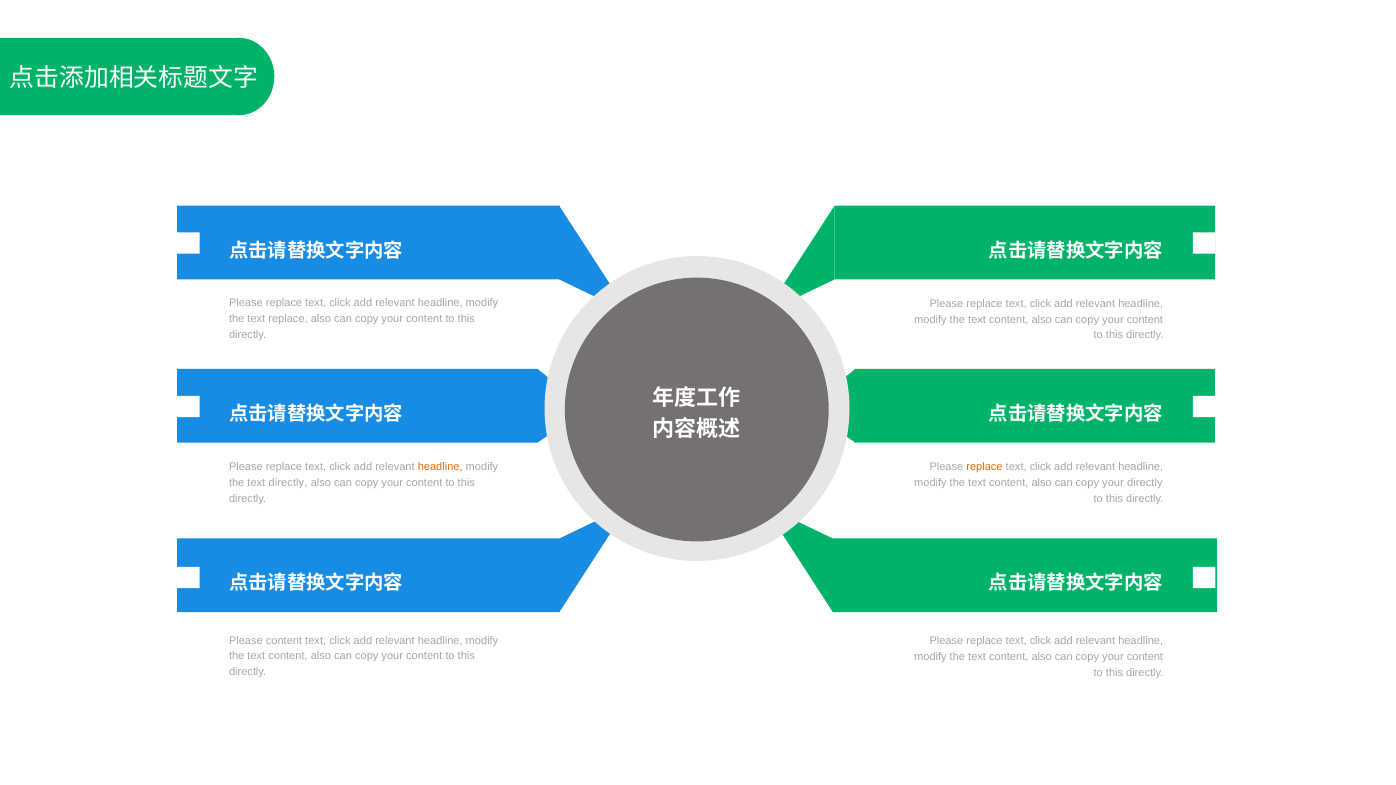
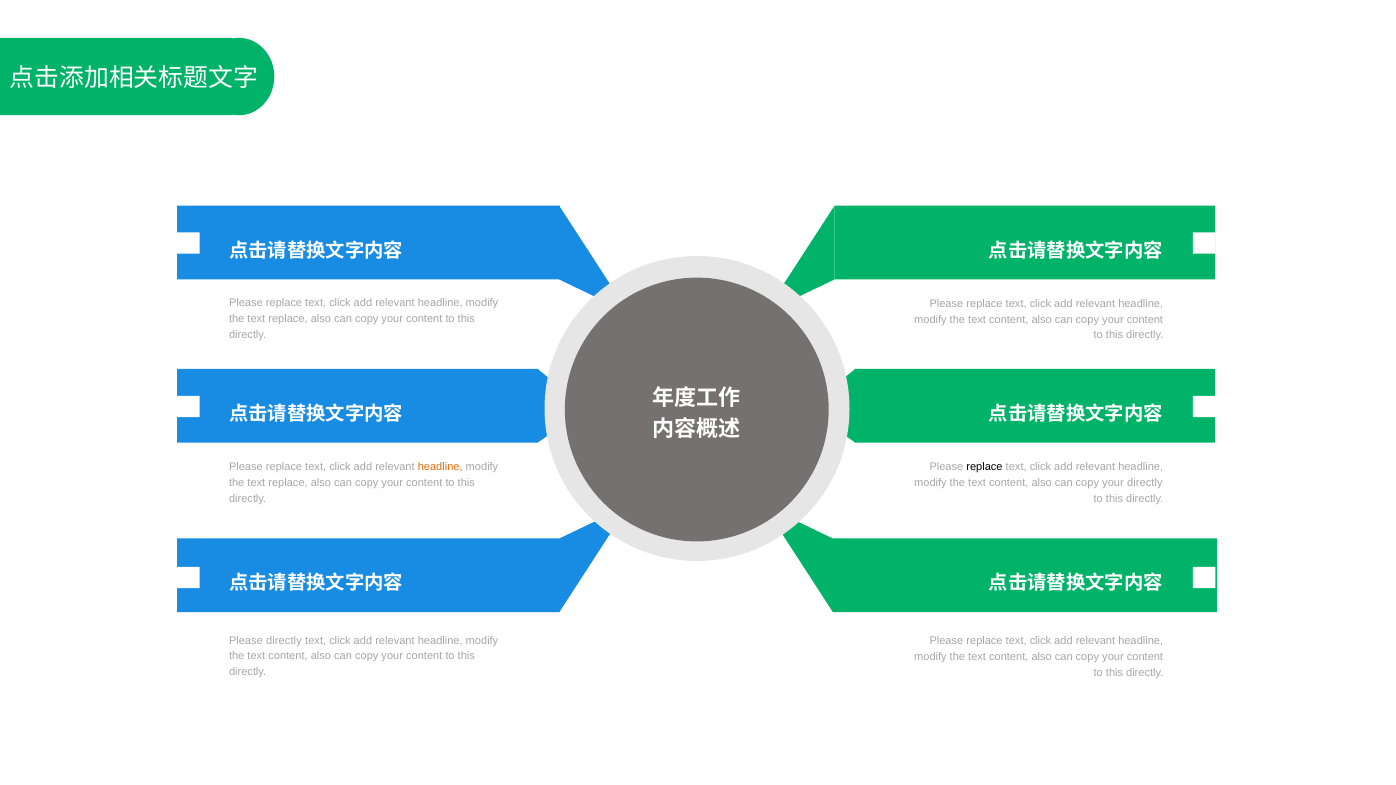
replace at (984, 467) colour: orange -> black
directly at (288, 483): directly -> replace
Please content: content -> directly
